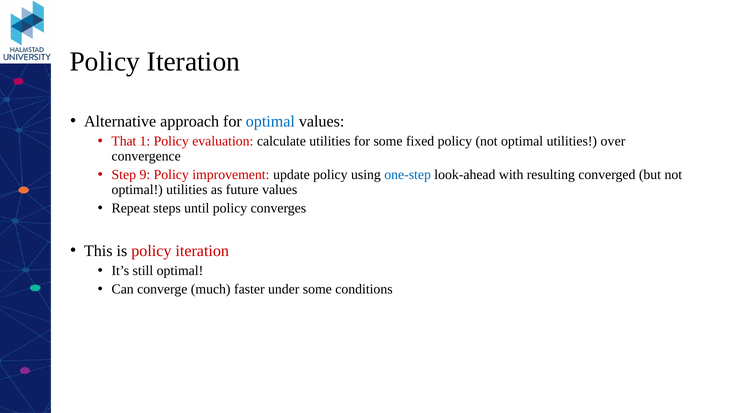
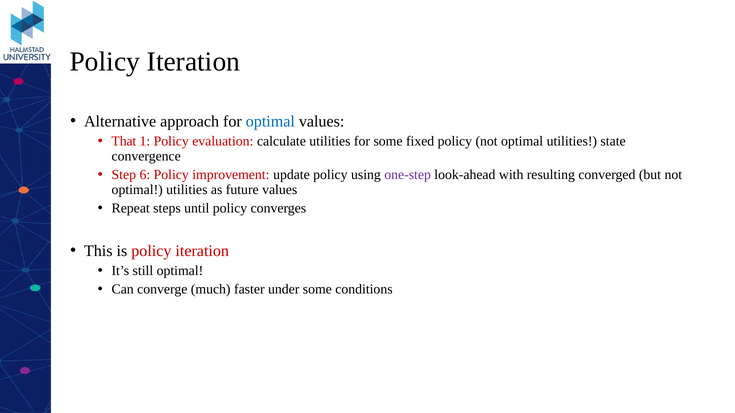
over: over -> state
9: 9 -> 6
one-step colour: blue -> purple
